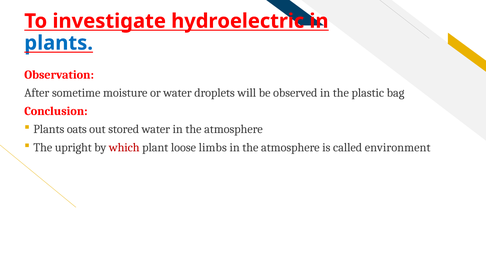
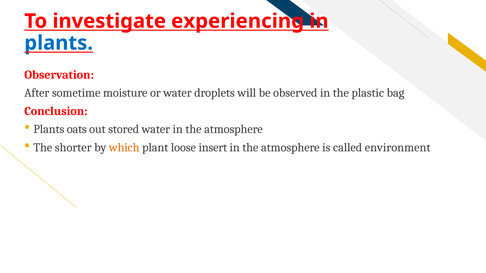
hydroelectric: hydroelectric -> experiencing
upright: upright -> shorter
which colour: red -> orange
limbs: limbs -> insert
